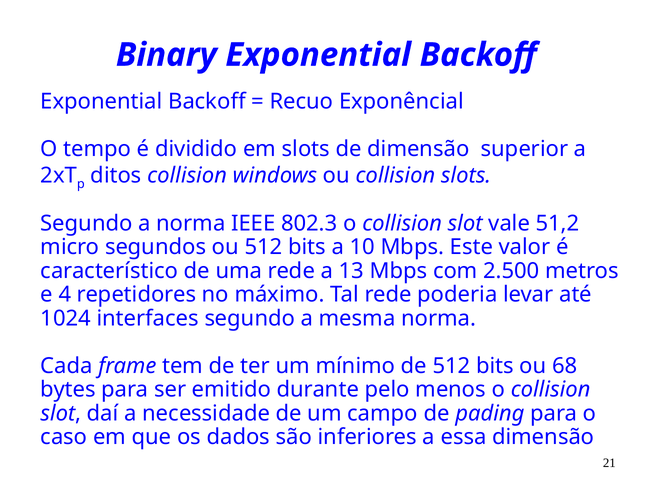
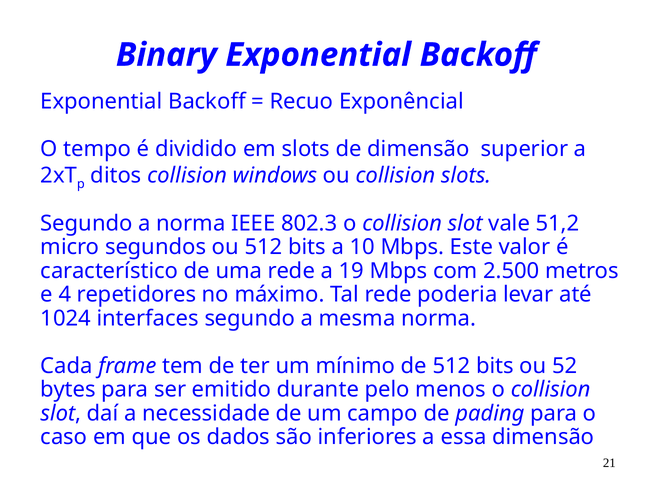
13: 13 -> 19
68: 68 -> 52
